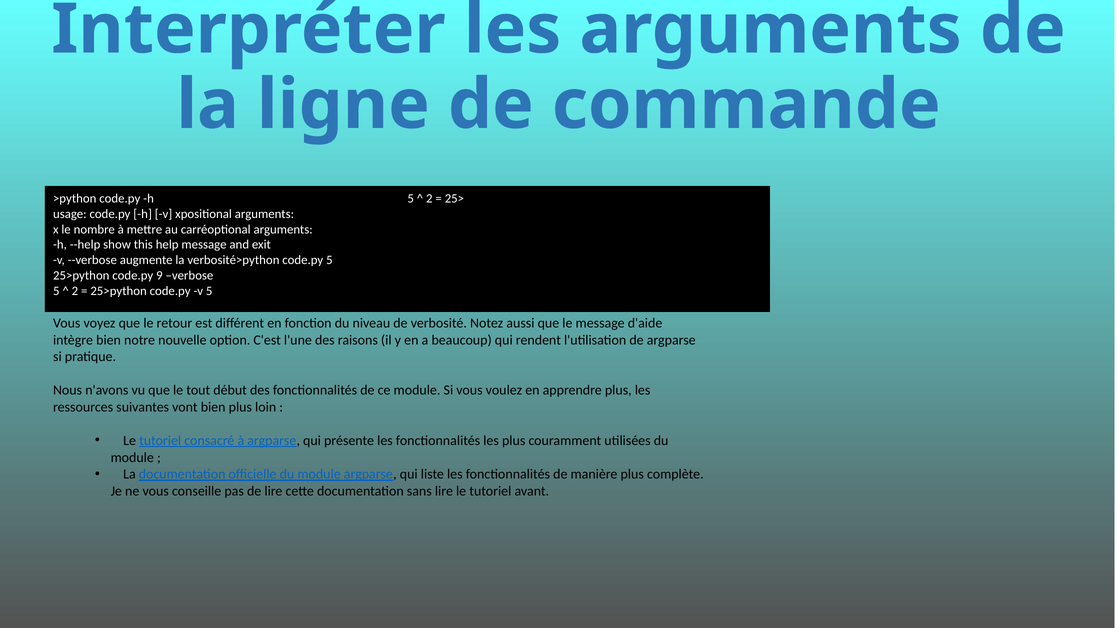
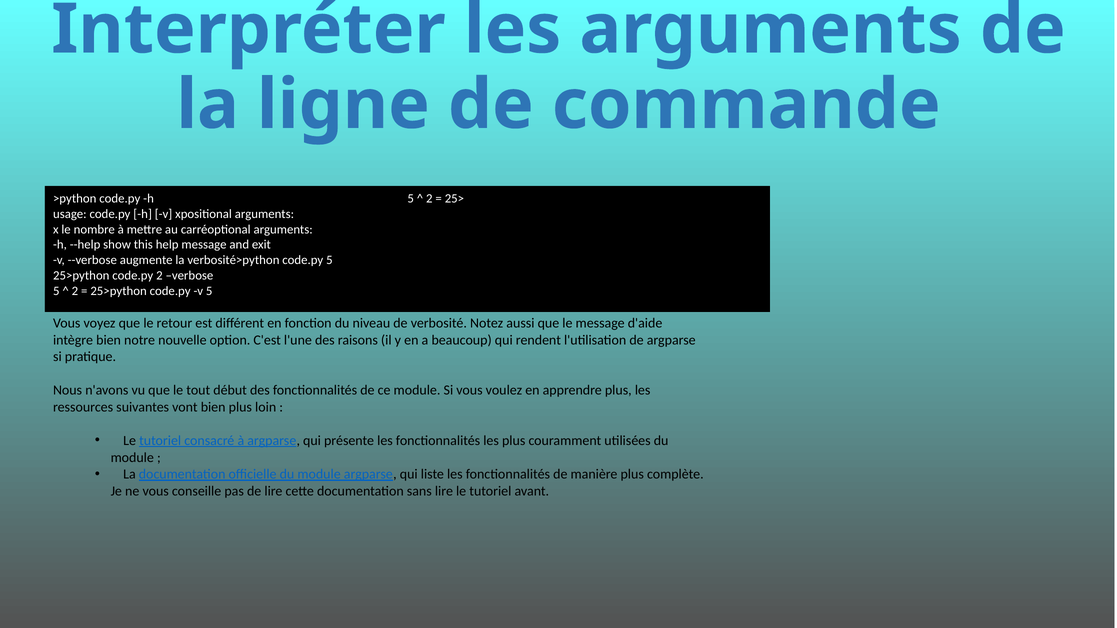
code.py 9: 9 -> 2
